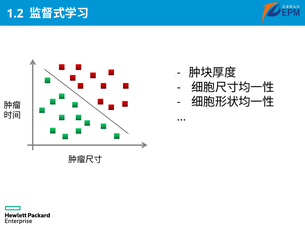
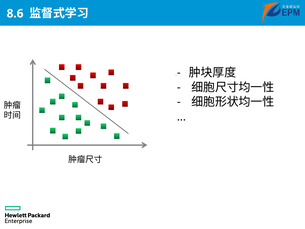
1.2: 1.2 -> 8.6
